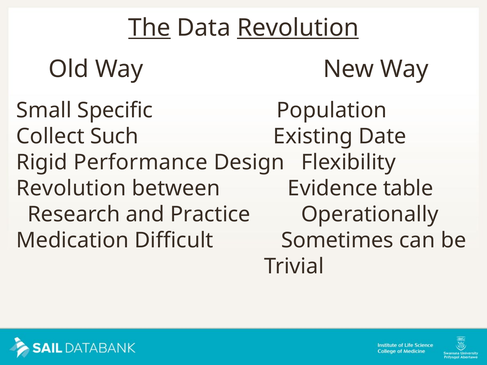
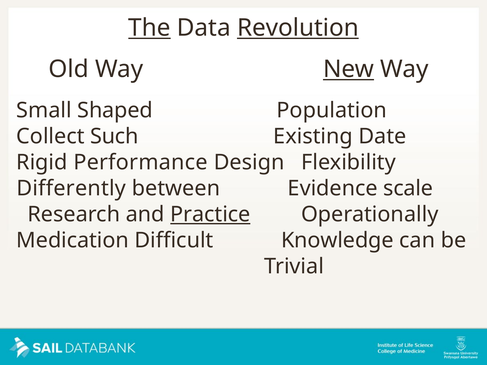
New underline: none -> present
Specific: Specific -> Shaped
Revolution at (71, 189): Revolution -> Differently
table: table -> scale
Practice underline: none -> present
Sometimes: Sometimes -> Knowledge
